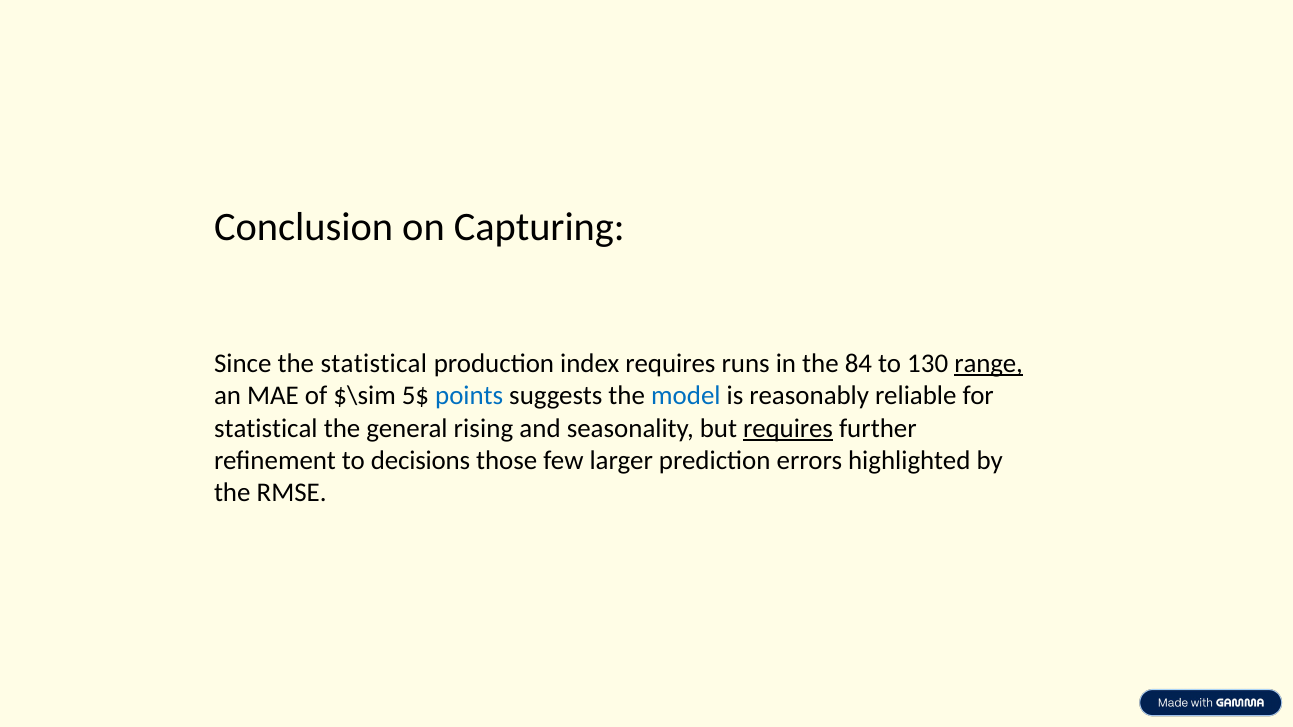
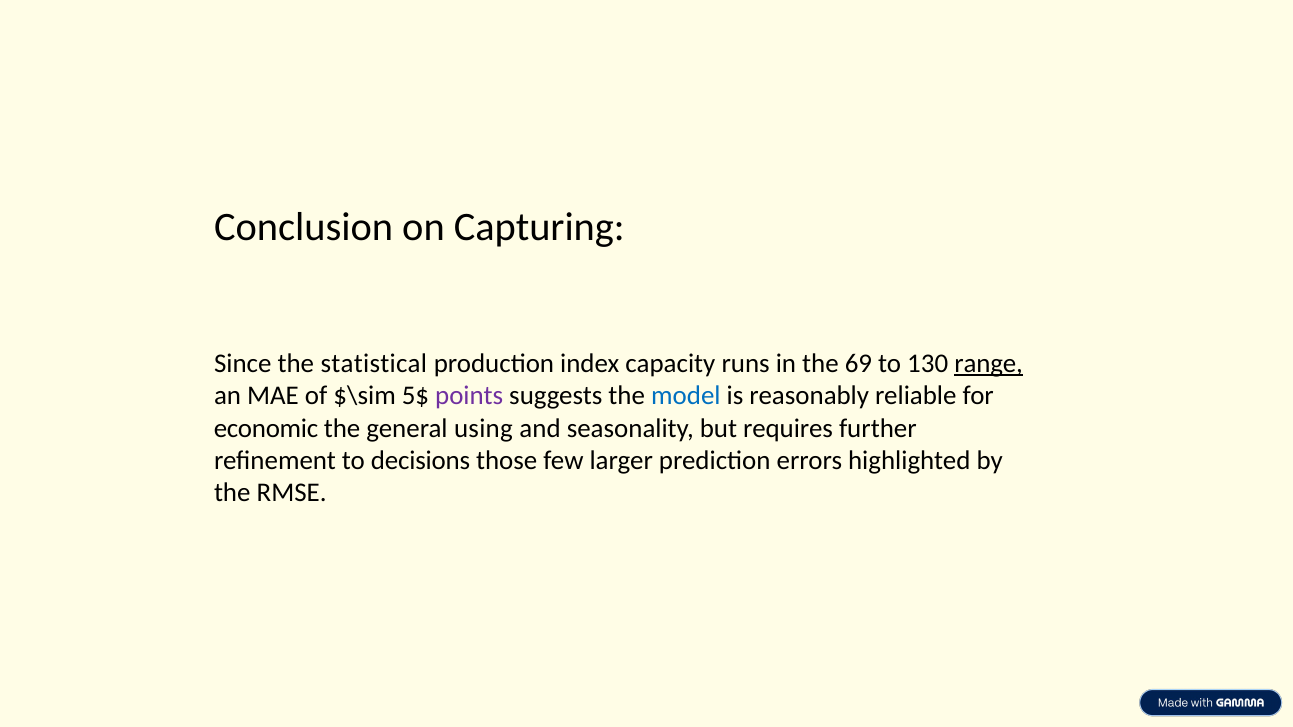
index requires: requires -> capacity
84: 84 -> 69
points colour: blue -> purple
statistical at (266, 428): statistical -> economic
rising: rising -> using
requires at (788, 428) underline: present -> none
